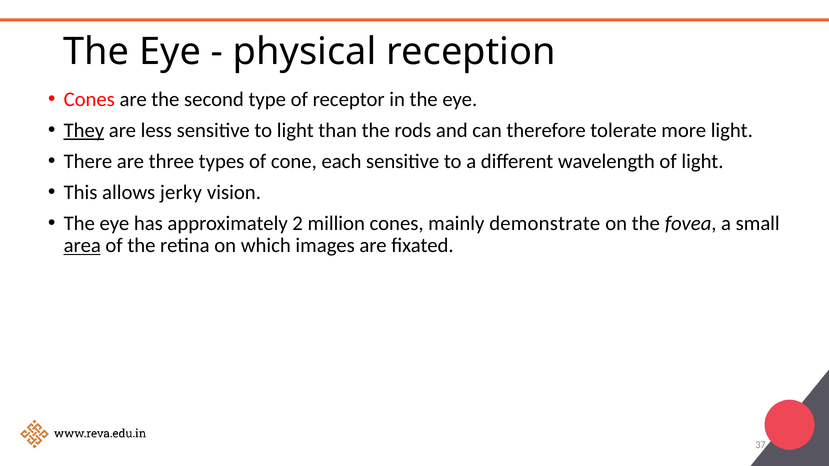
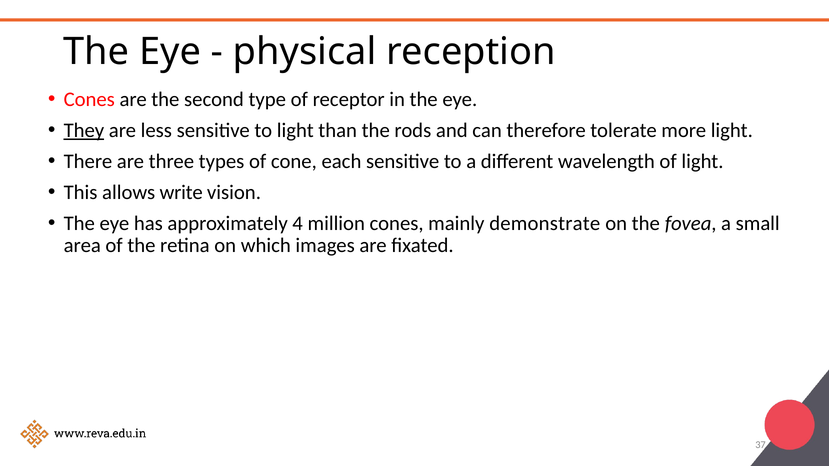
jerky: jerky -> write
2: 2 -> 4
area underline: present -> none
